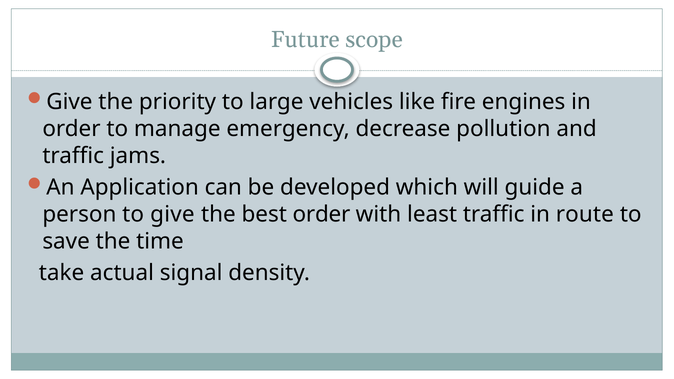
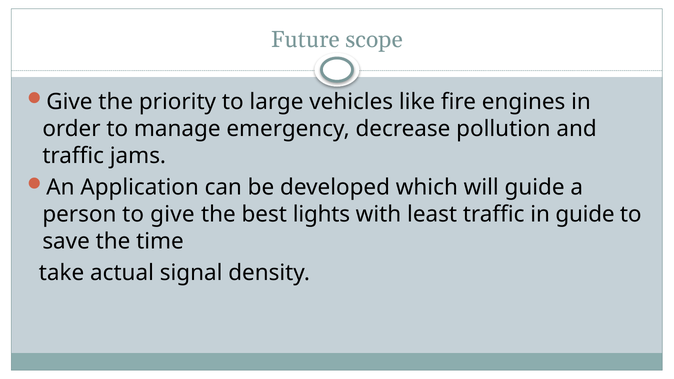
best order: order -> lights
in route: route -> guide
